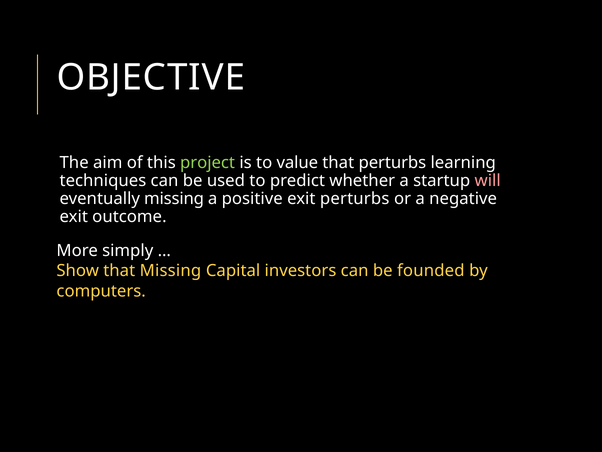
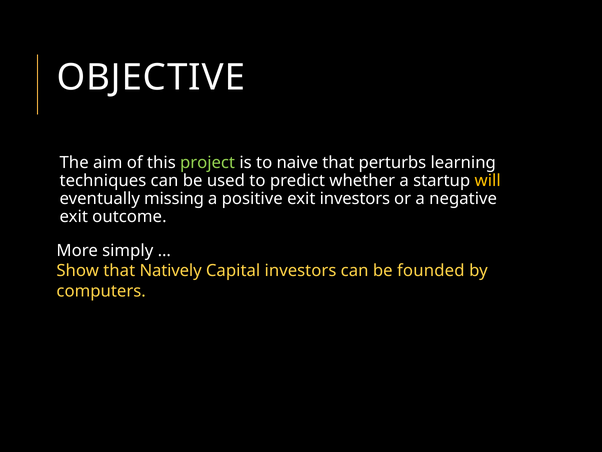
value: value -> naive
will colour: pink -> yellow
exit perturbs: perturbs -> investors
that Missing: Missing -> Natively
